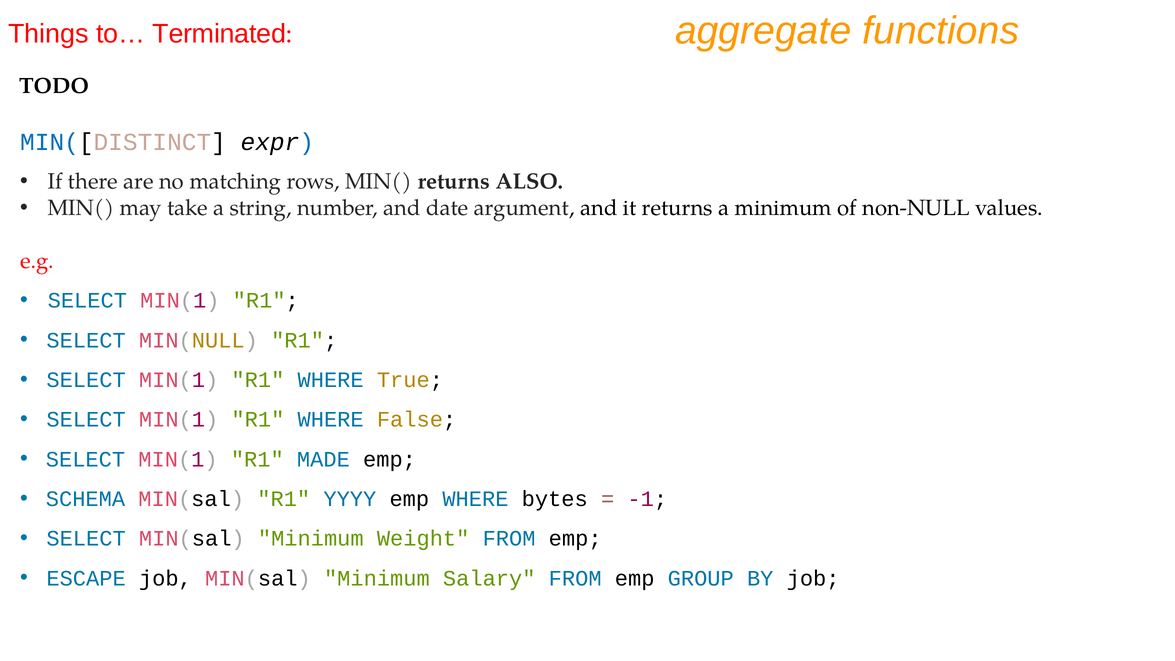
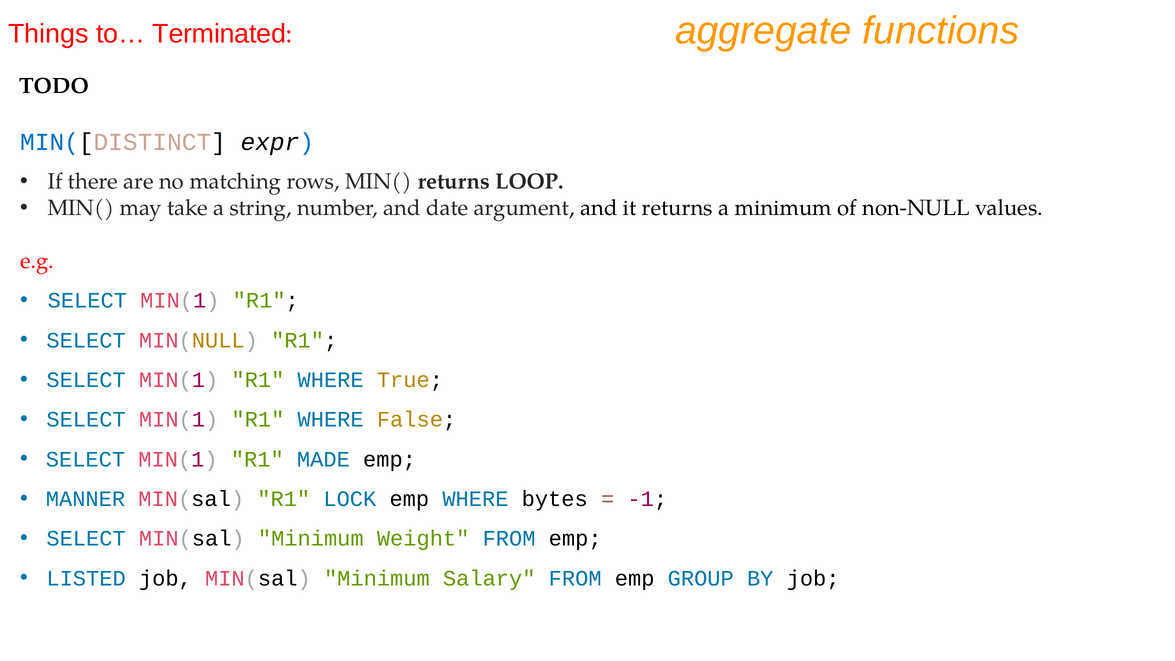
ALSO: ALSO -> LOOP
SCHEMA: SCHEMA -> MANNER
YYYY: YYYY -> LOCK
ESCAPE: ESCAPE -> LISTED
